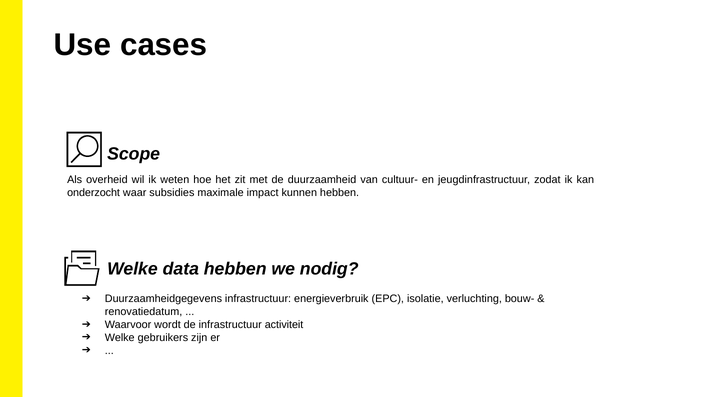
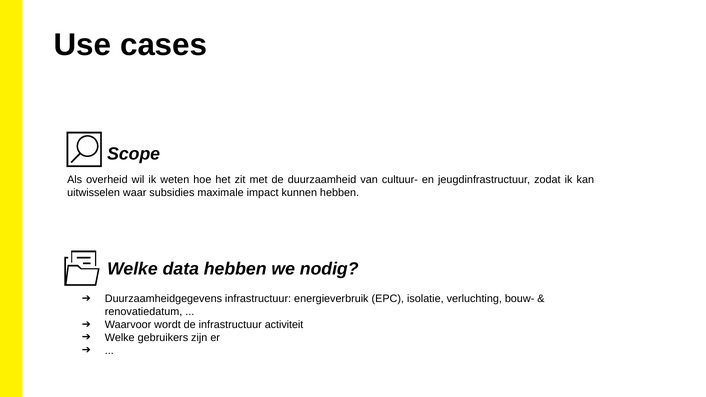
onderzocht: onderzocht -> uitwisselen
